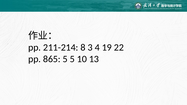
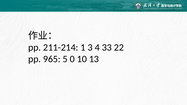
8: 8 -> 1
19: 19 -> 33
865: 865 -> 965
5 5: 5 -> 0
